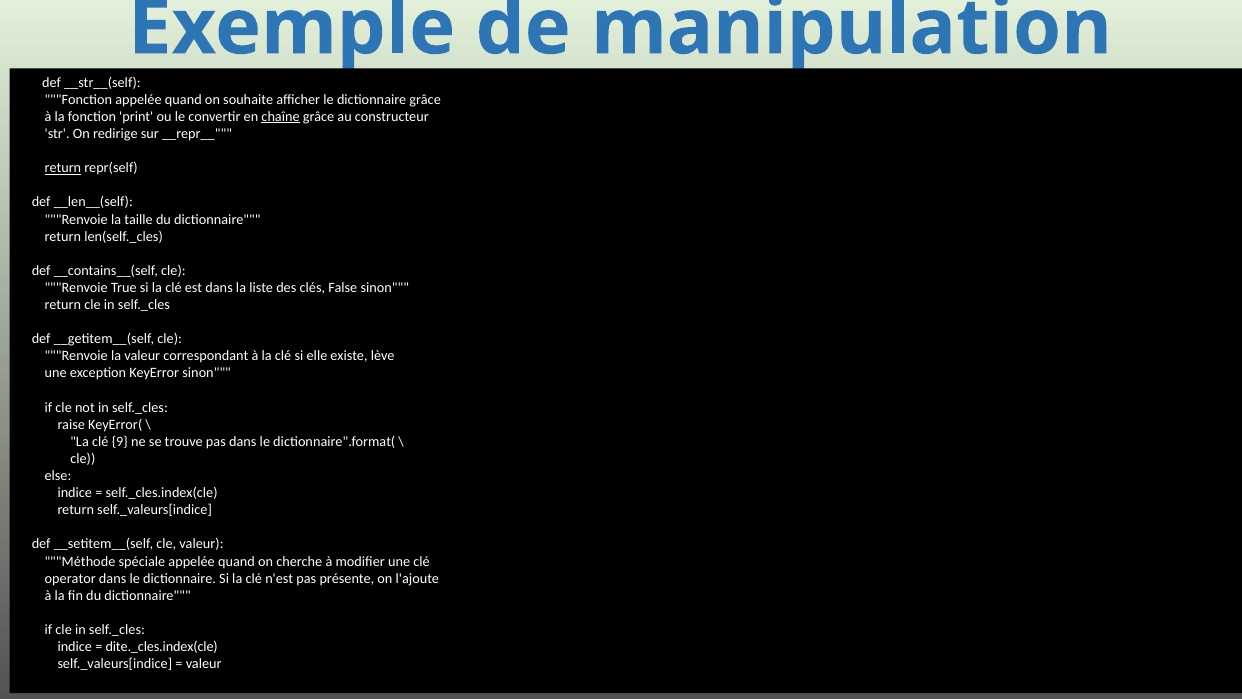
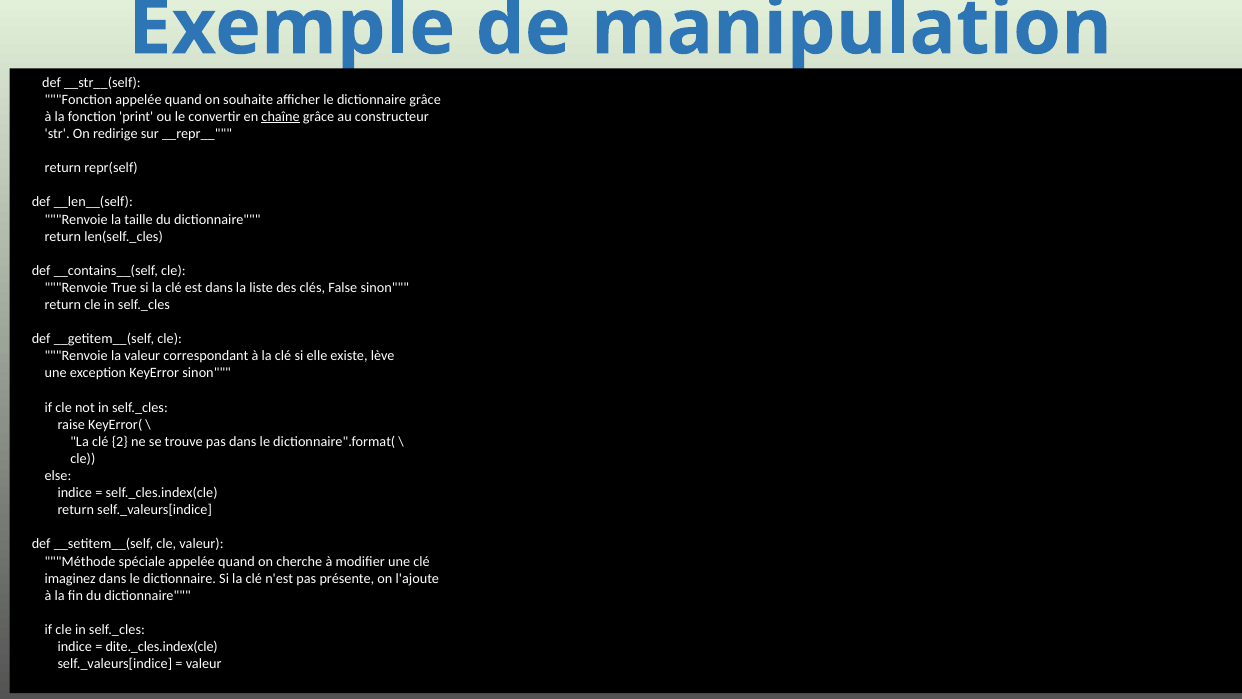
return at (63, 168) underline: present -> none
9: 9 -> 2
operator: operator -> imaginez
